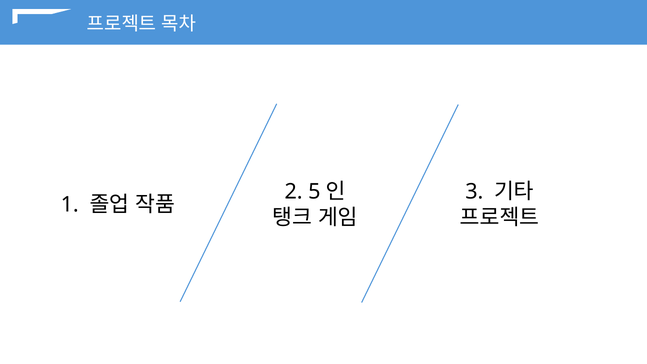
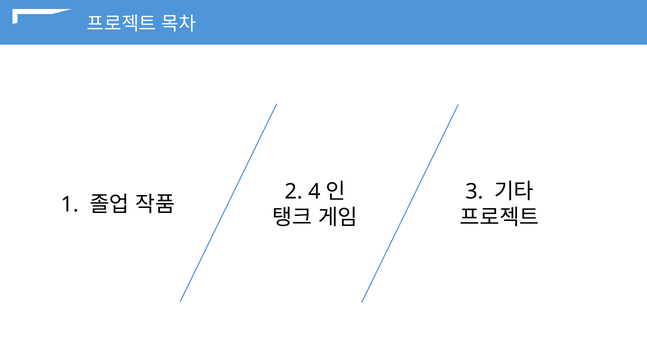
5: 5 -> 4
